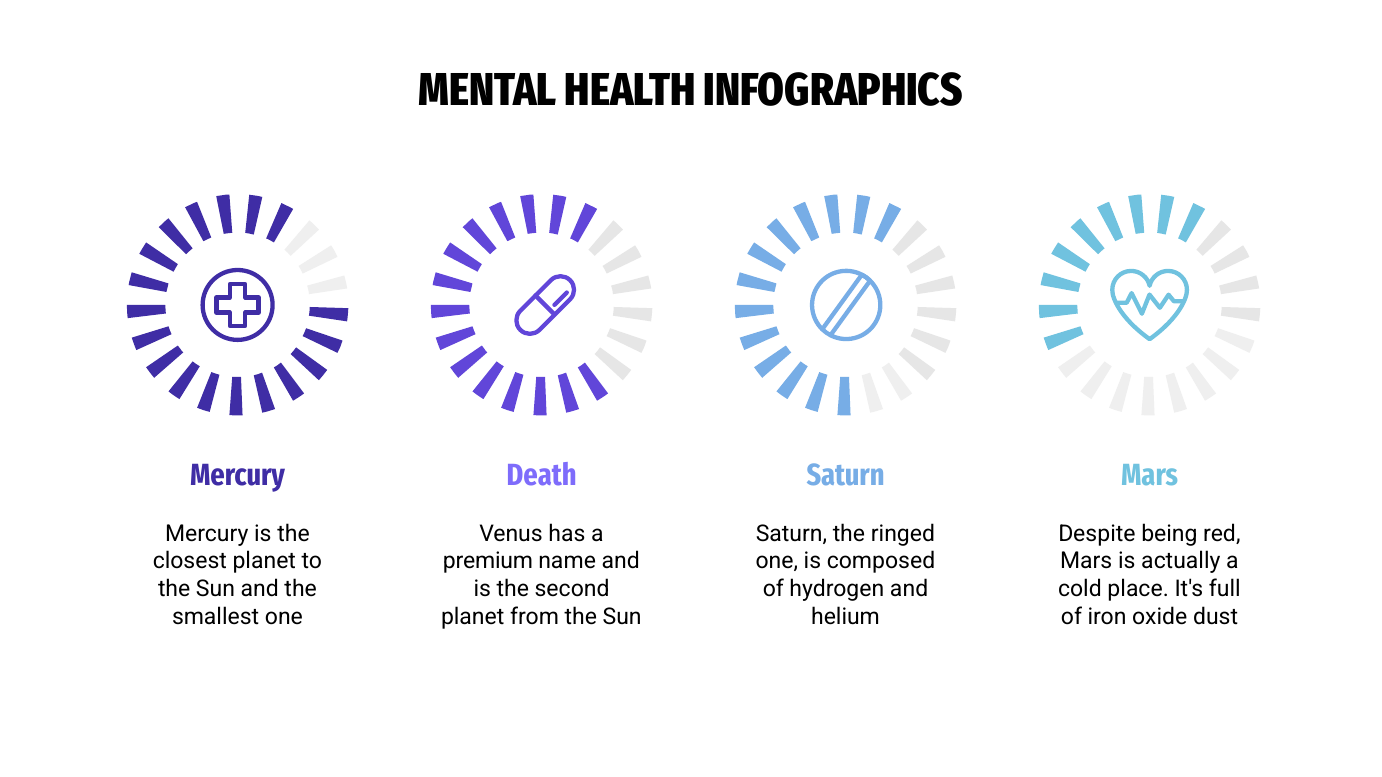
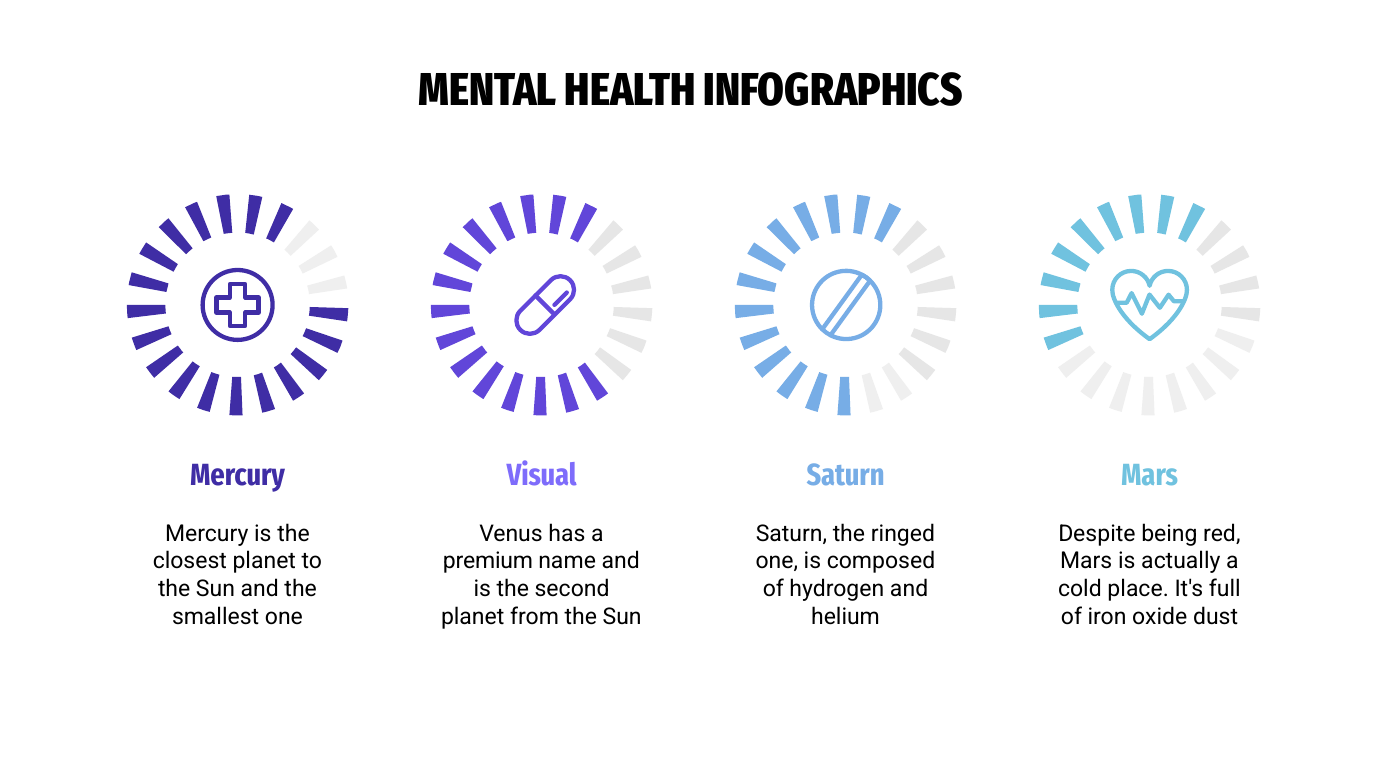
Death: Death -> Visual
